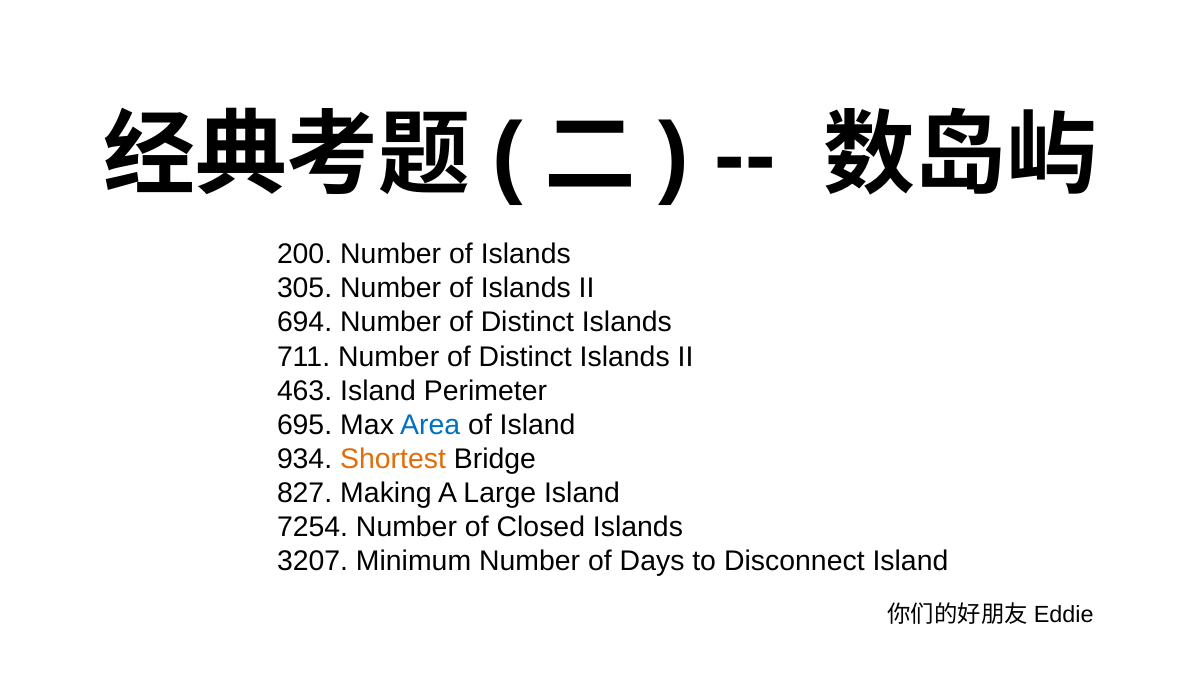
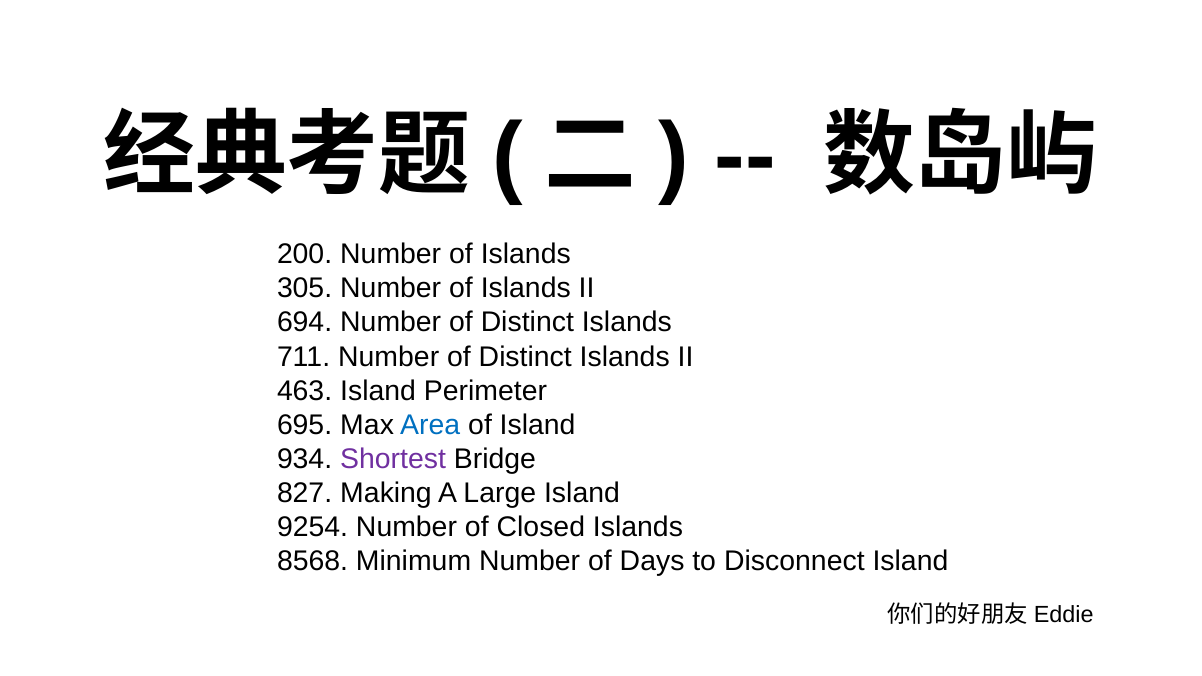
Shortest colour: orange -> purple
7254: 7254 -> 9254
3207: 3207 -> 8568
